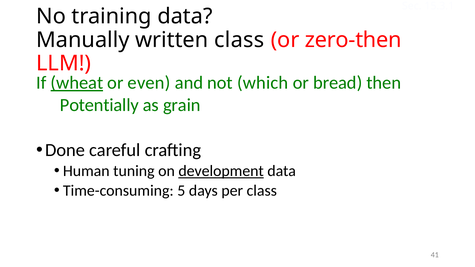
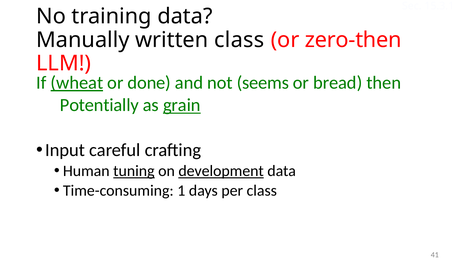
even: even -> done
which: which -> seems
grain underline: none -> present
Done: Done -> Input
tuning underline: none -> present
5: 5 -> 1
